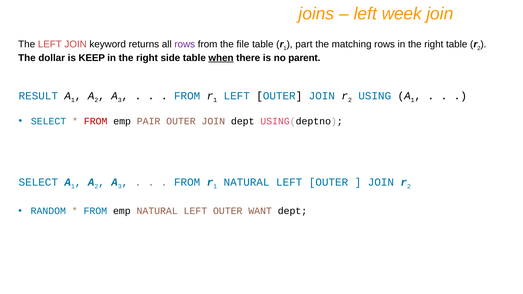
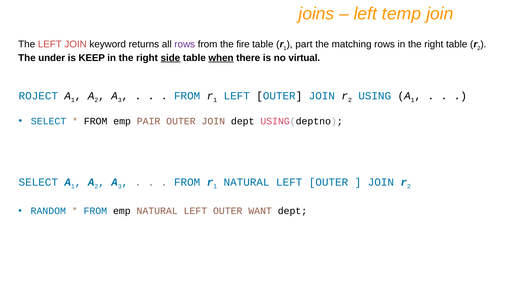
week: week -> temp
file: file -> fire
dollar: dollar -> under
side underline: none -> present
parent: parent -> virtual
RESULT: RESULT -> ROJECT
FROM at (96, 121) colour: red -> black
